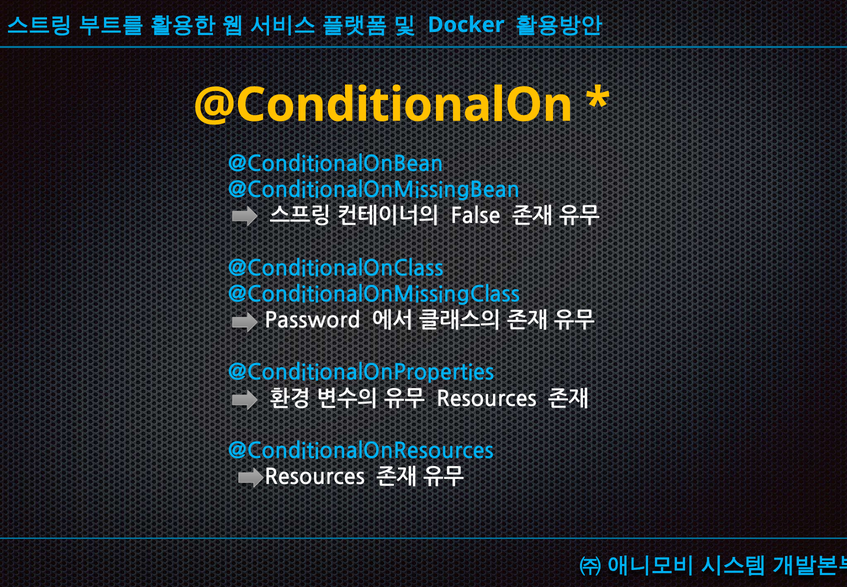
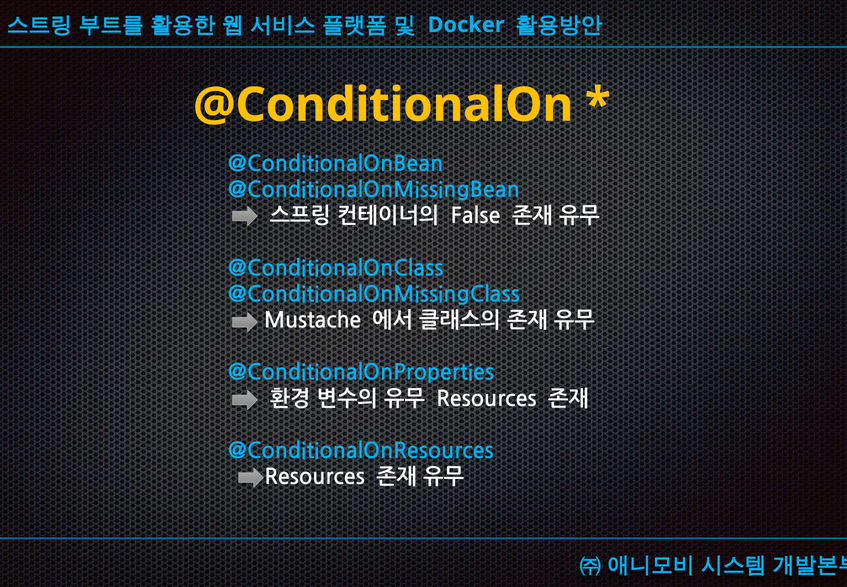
Password: Password -> Mustache
